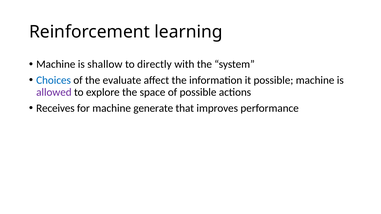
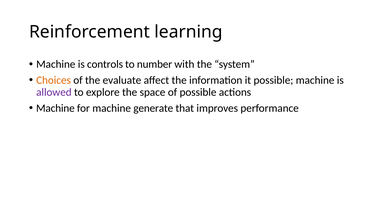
shallow: shallow -> controls
directly: directly -> number
Choices colour: blue -> orange
Receives at (55, 108): Receives -> Machine
